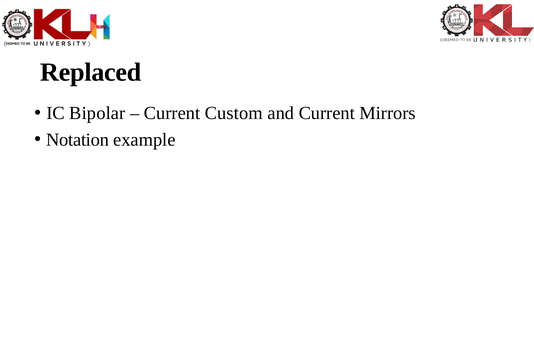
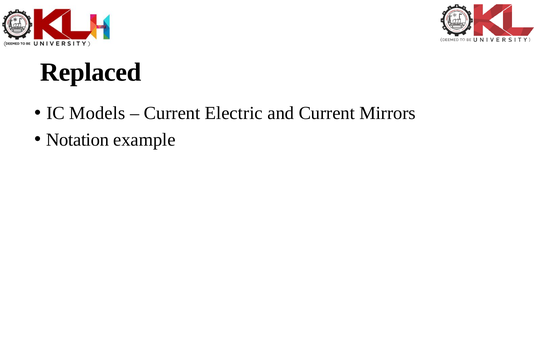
Bipolar: Bipolar -> Models
Custom: Custom -> Electric
